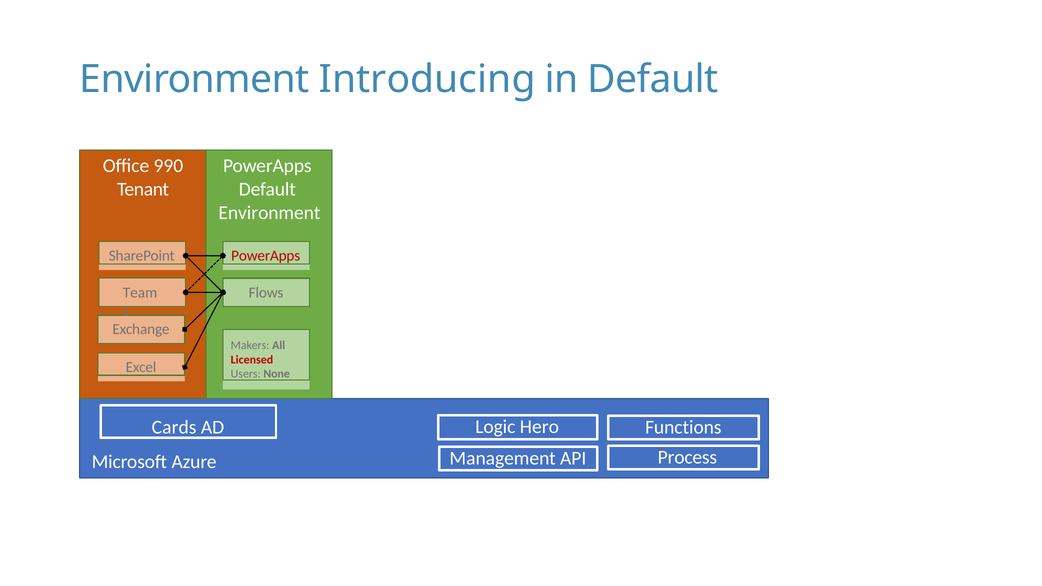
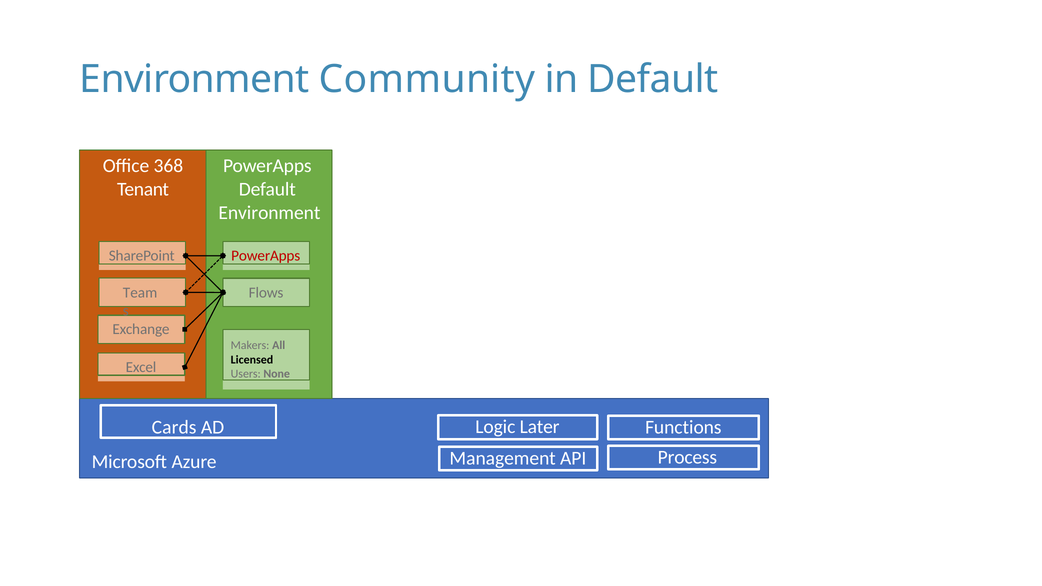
Introducing: Introducing -> Community
990: 990 -> 368
Licensed colour: red -> black
Hero: Hero -> Later
